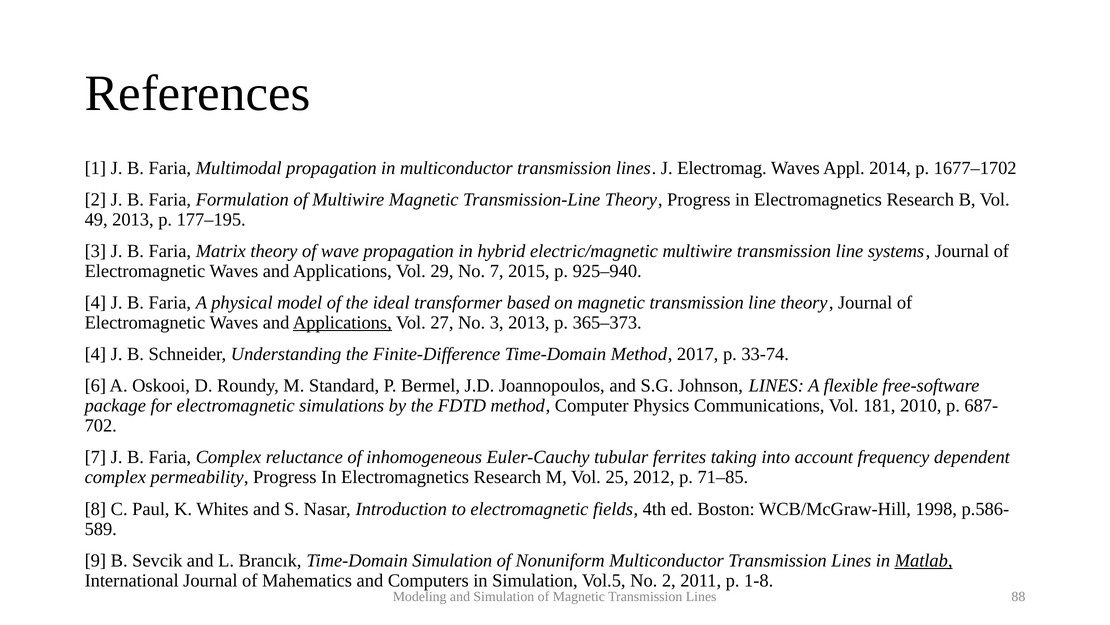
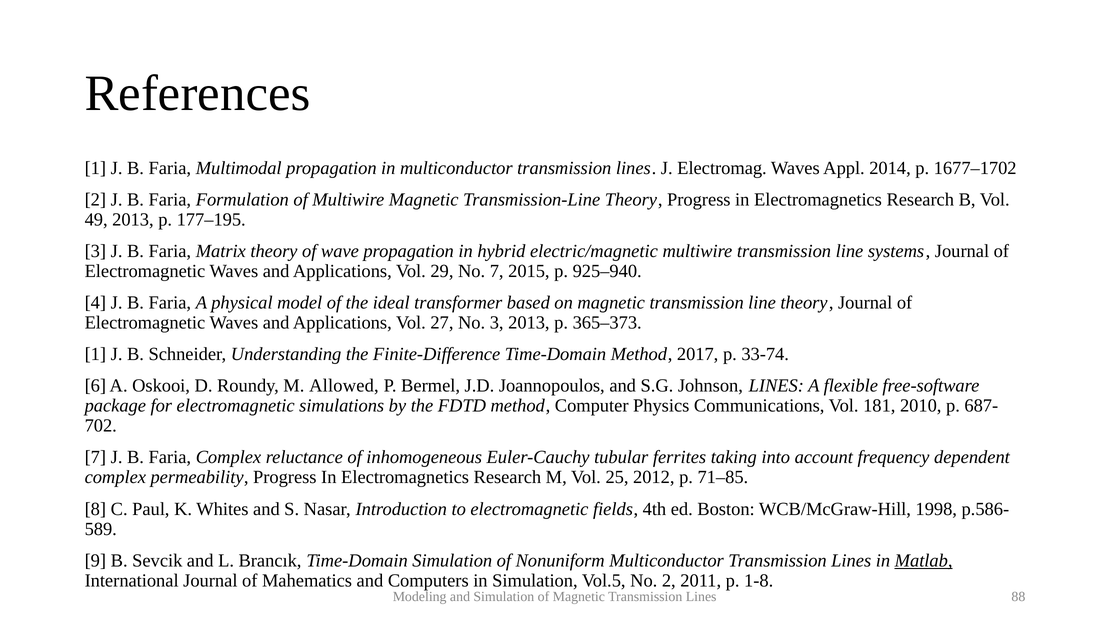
Applications at (342, 322) underline: present -> none
4 at (95, 354): 4 -> 1
Standard: Standard -> Allowed
